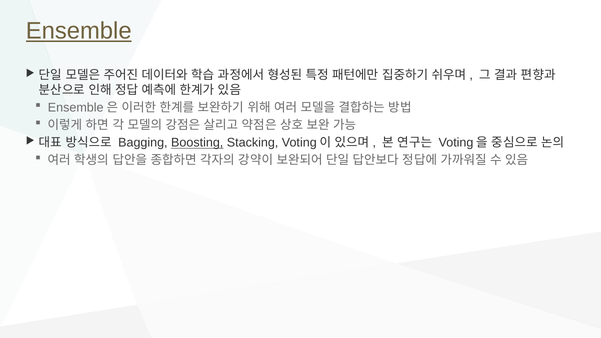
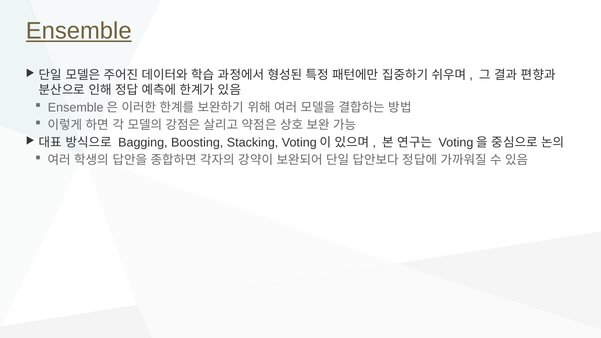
Boosting underline: present -> none
